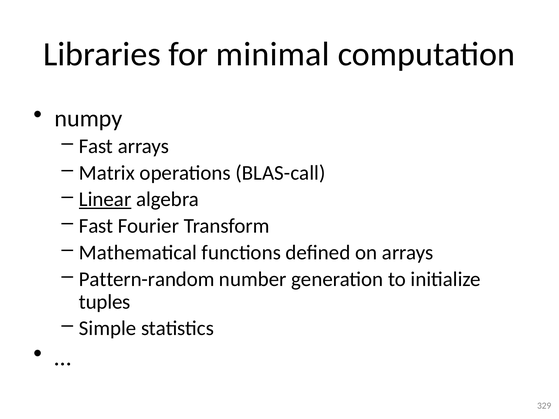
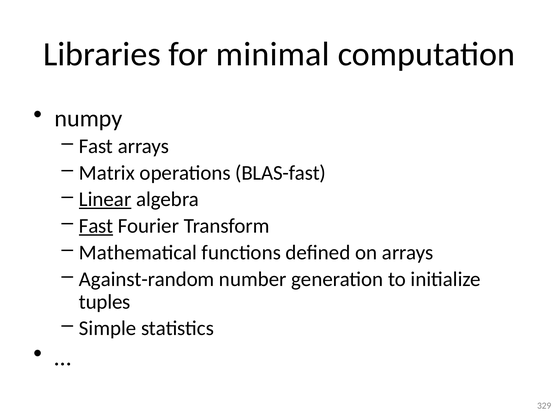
BLAS-call: BLAS-call -> BLAS-fast
Fast at (96, 226) underline: none -> present
Pattern-random: Pattern-random -> Against-random
